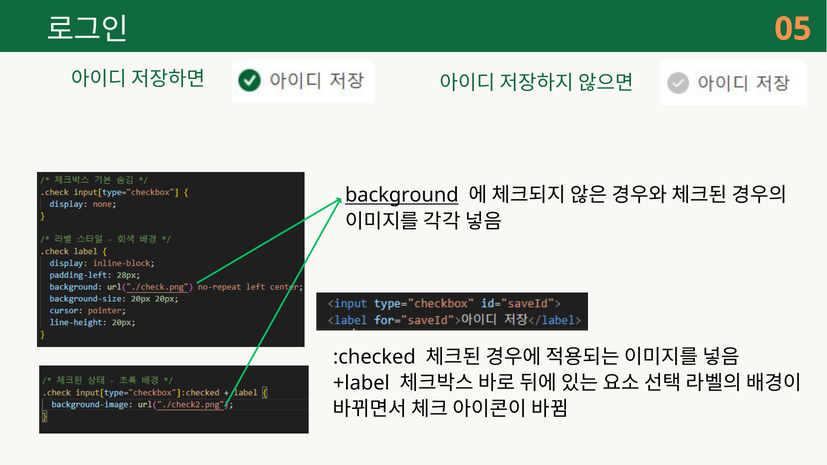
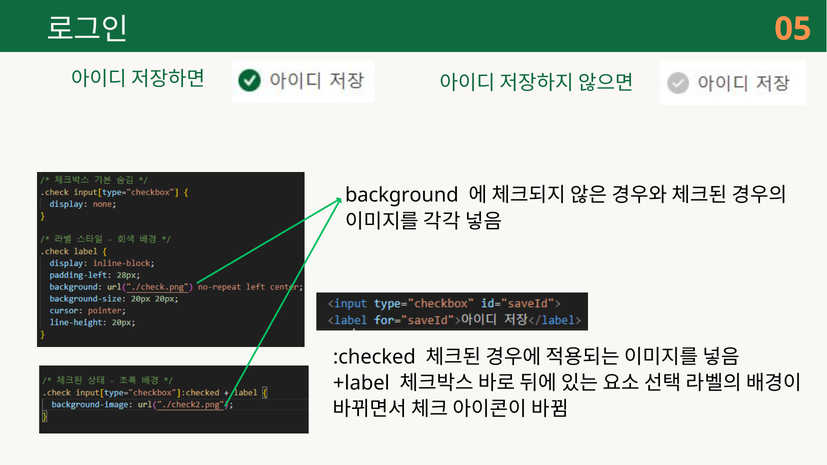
background underline: present -> none
